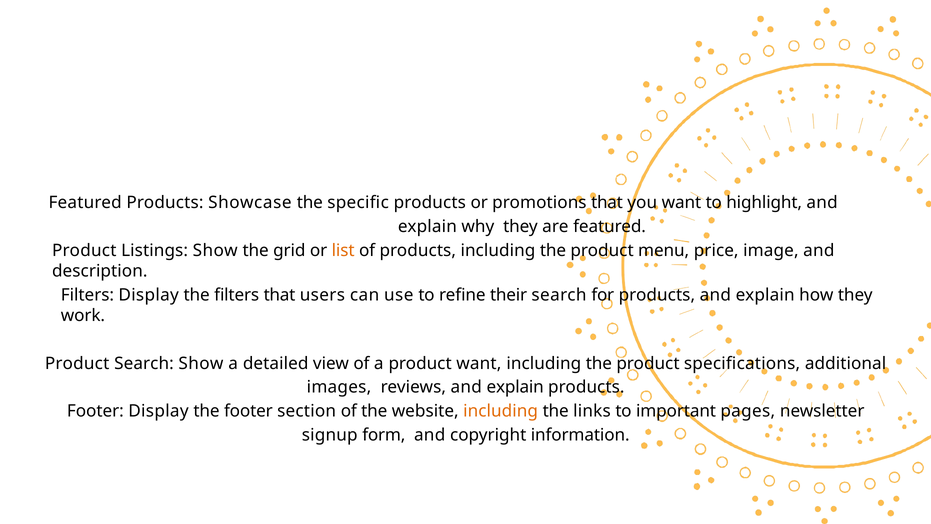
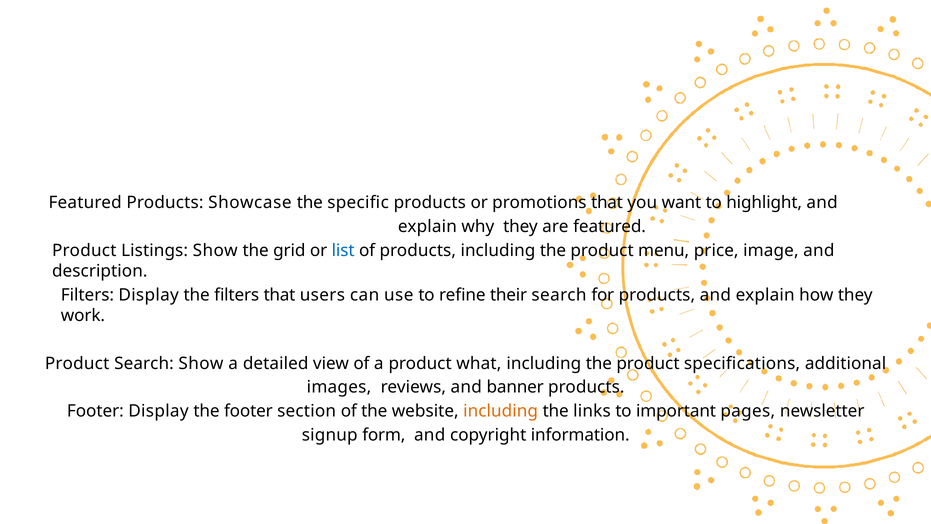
list colour: orange -> blue
product want: want -> what
reviews and explain: explain -> banner
